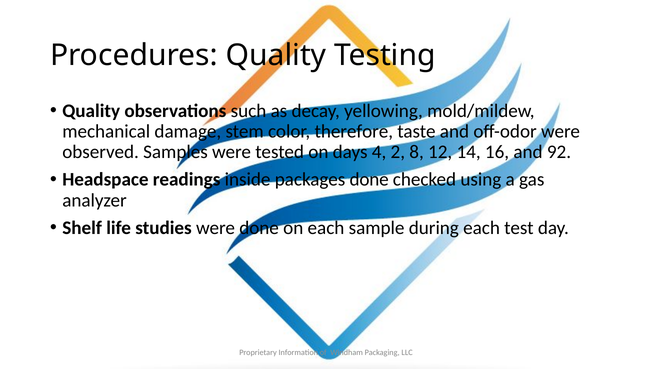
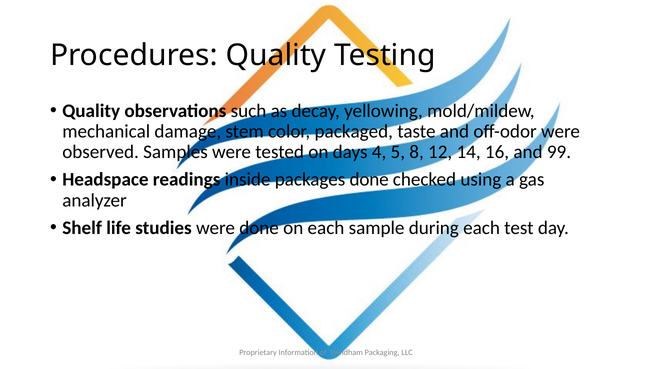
therefore: therefore -> packaged
2: 2 -> 5
92: 92 -> 99
